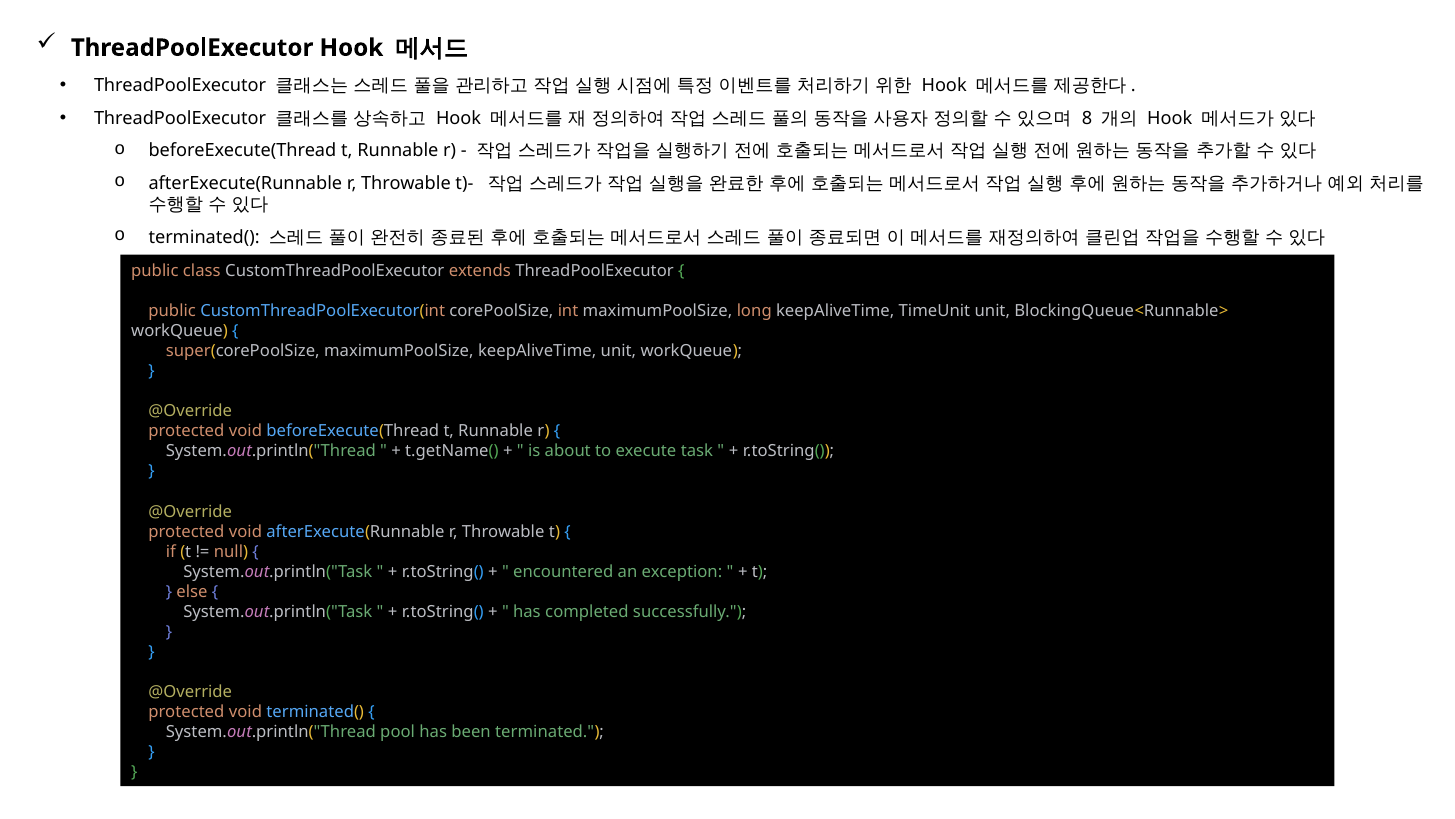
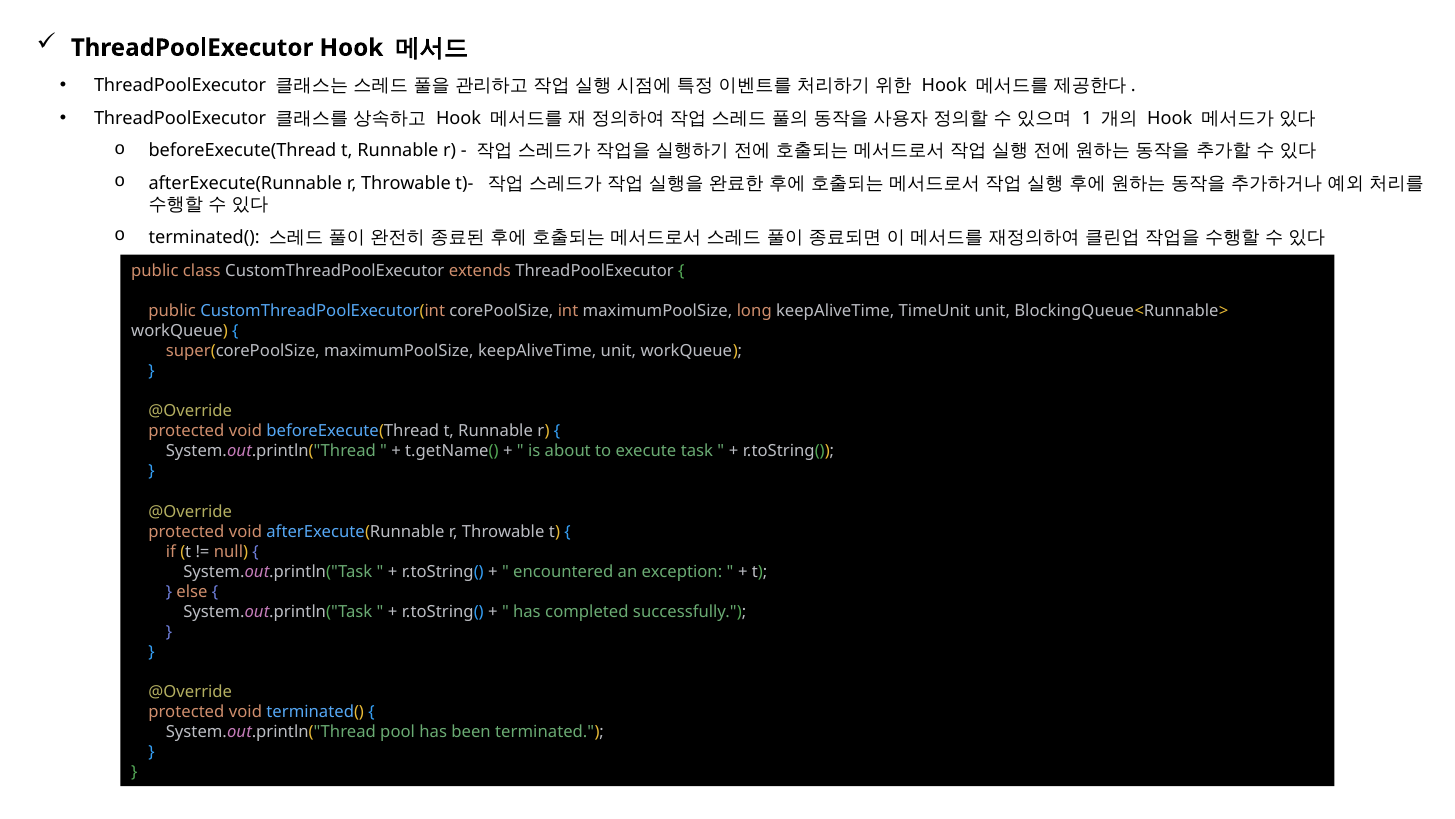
8: 8 -> 1
